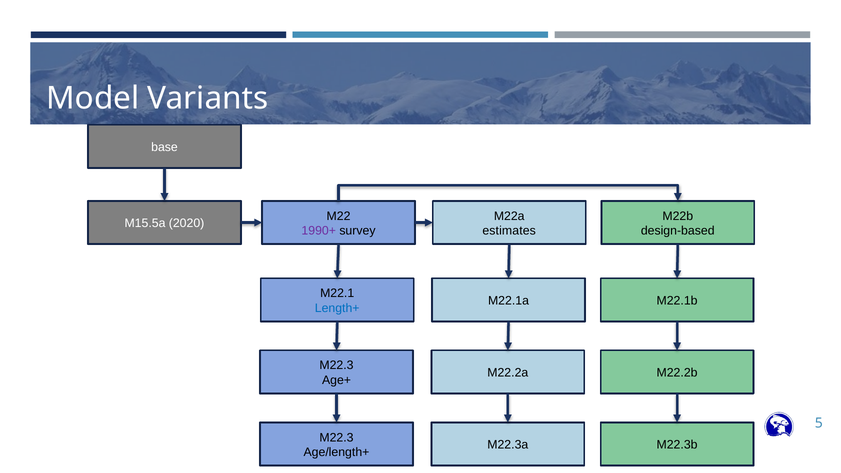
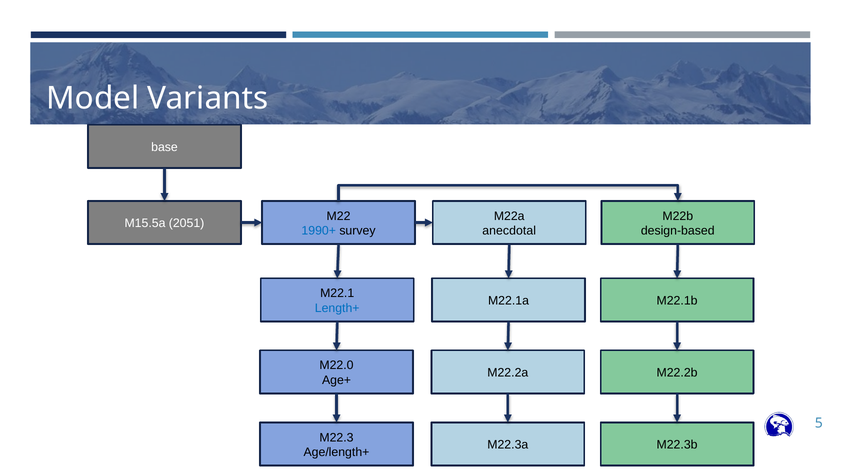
2020: 2020 -> 2051
1990+ colour: purple -> blue
estimates: estimates -> anecdotal
M22.3 at (336, 365): M22.3 -> M22.0
